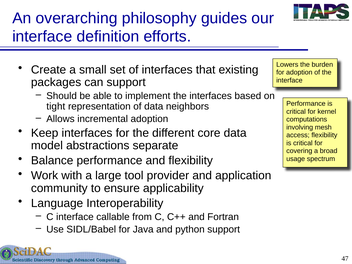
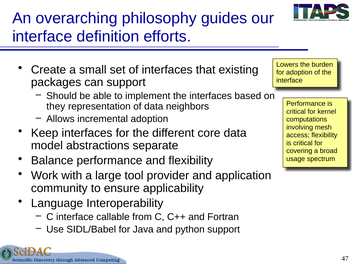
tight: tight -> they
